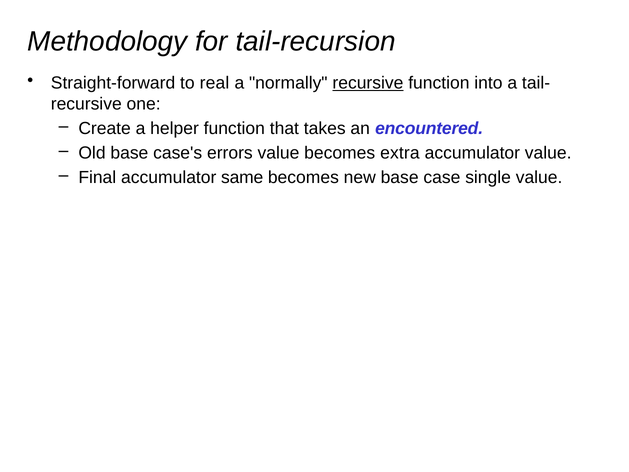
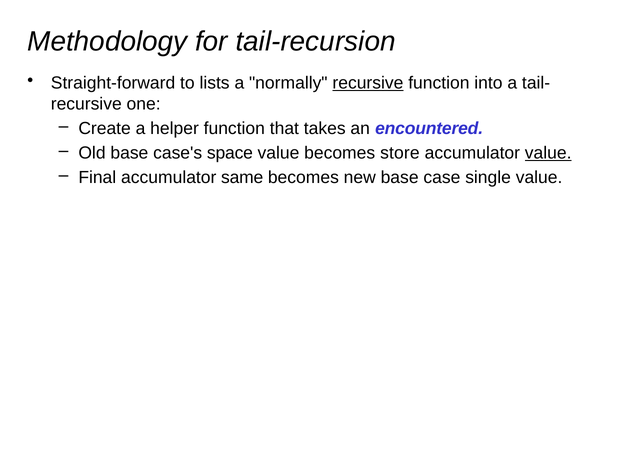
real: real -> lists
errors: errors -> space
extra: extra -> store
value at (548, 153) underline: none -> present
